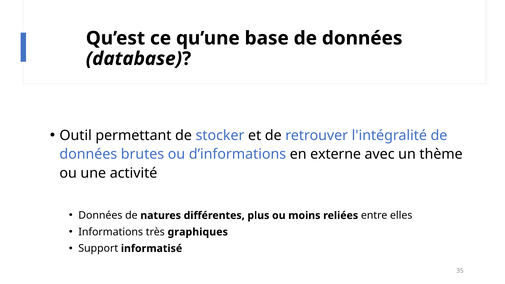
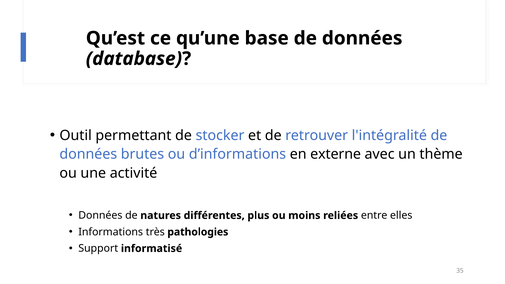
graphiques: graphiques -> pathologies
